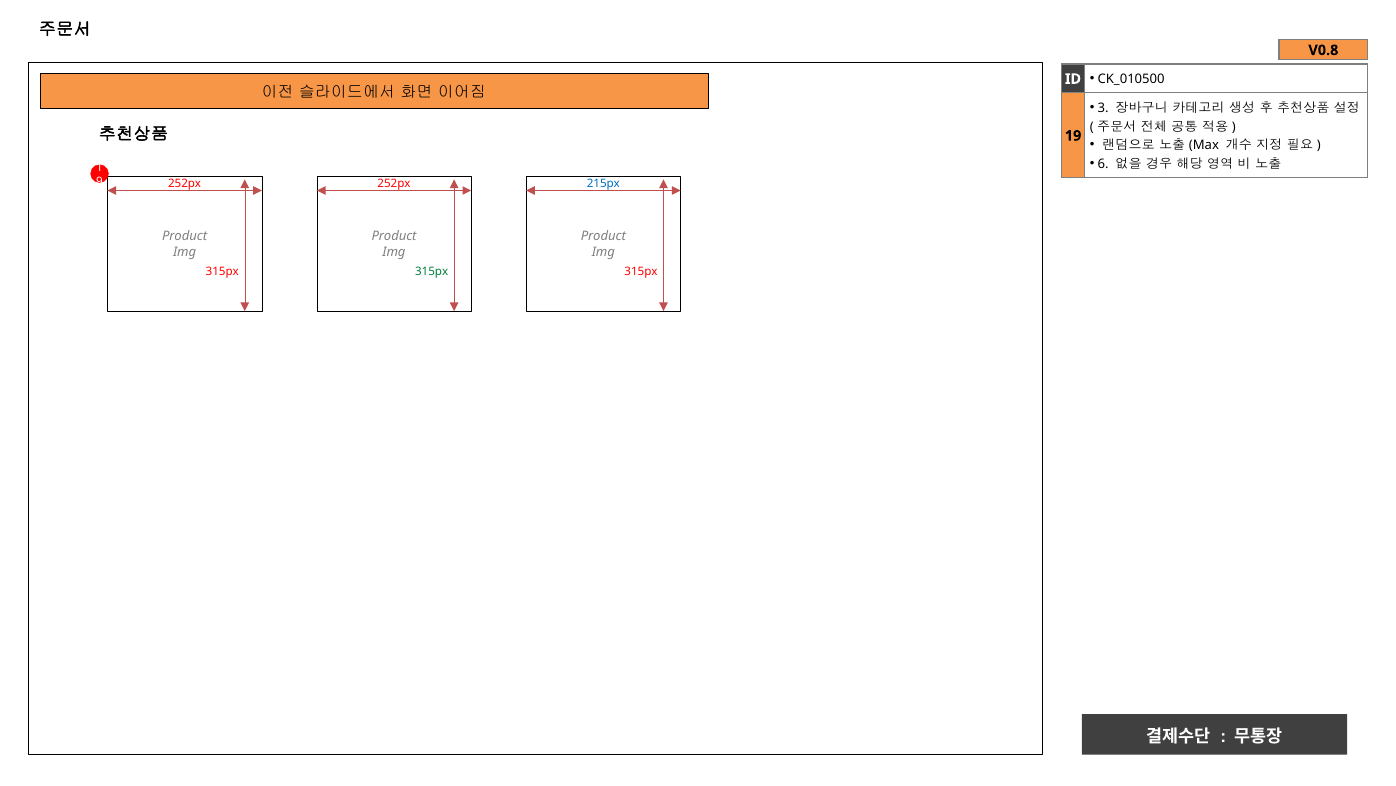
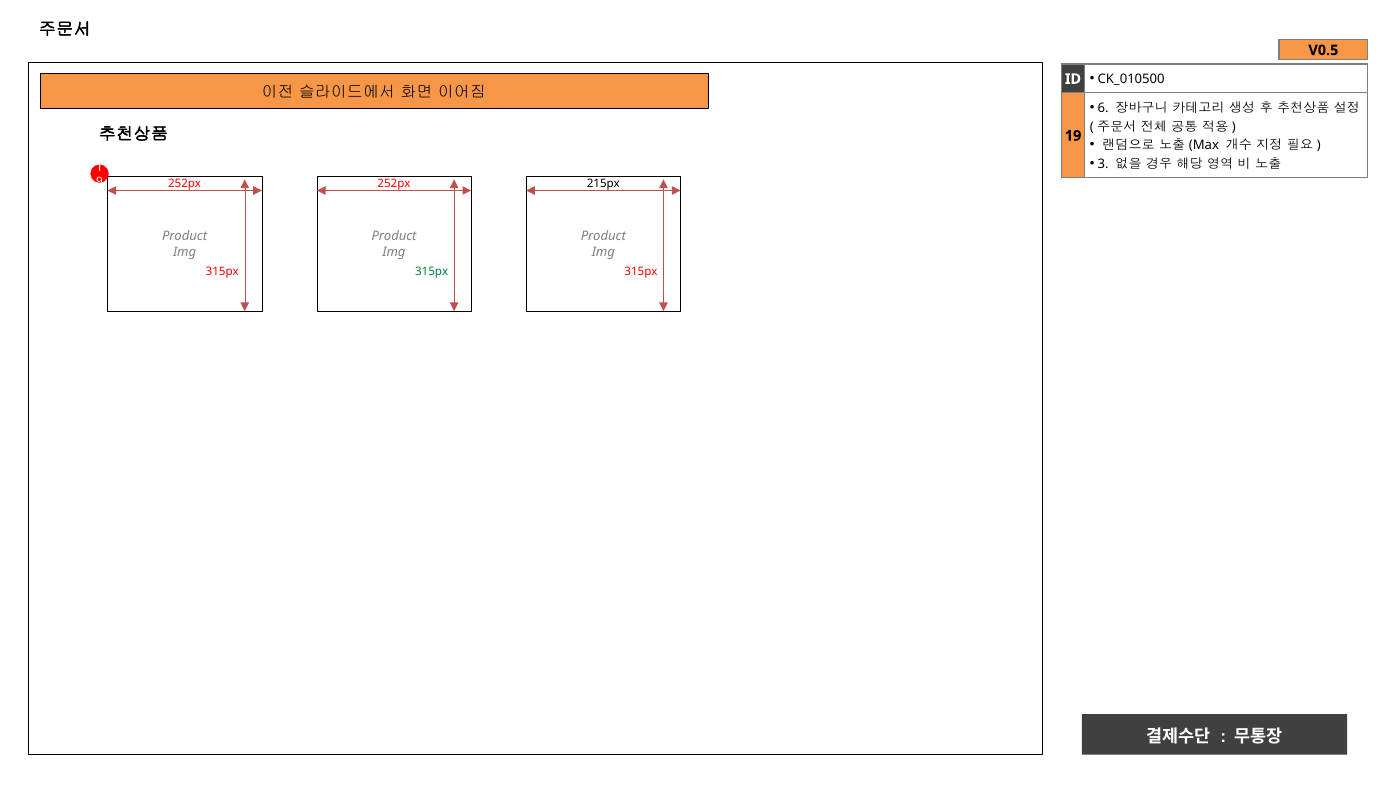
V0.8: V0.8 -> V0.5
3: 3 -> 6
6: 6 -> 3
215px colour: blue -> black
